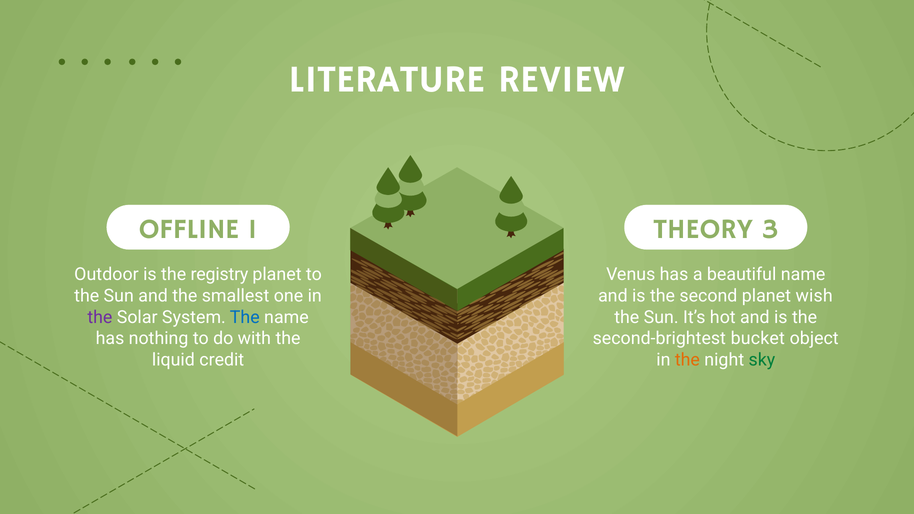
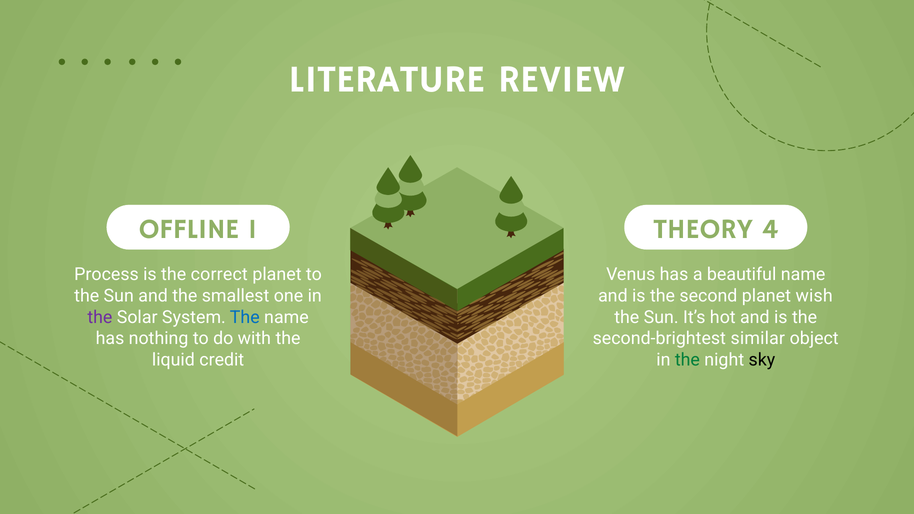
3: 3 -> 4
Outdoor: Outdoor -> Process
registry: registry -> correct
bucket: bucket -> similar
the at (687, 360) colour: orange -> green
sky colour: green -> black
